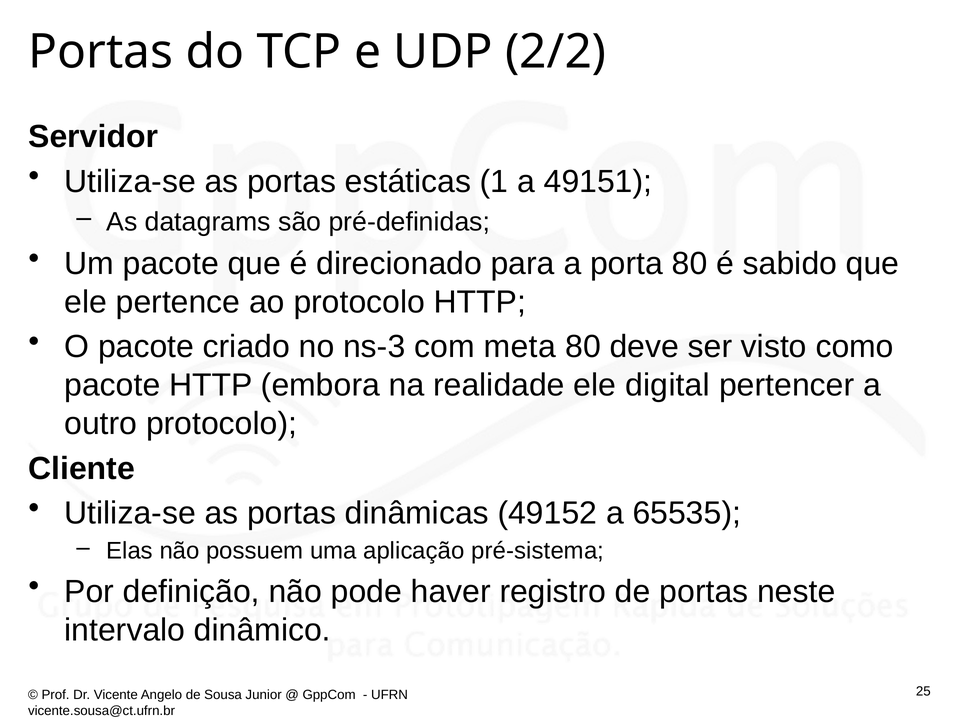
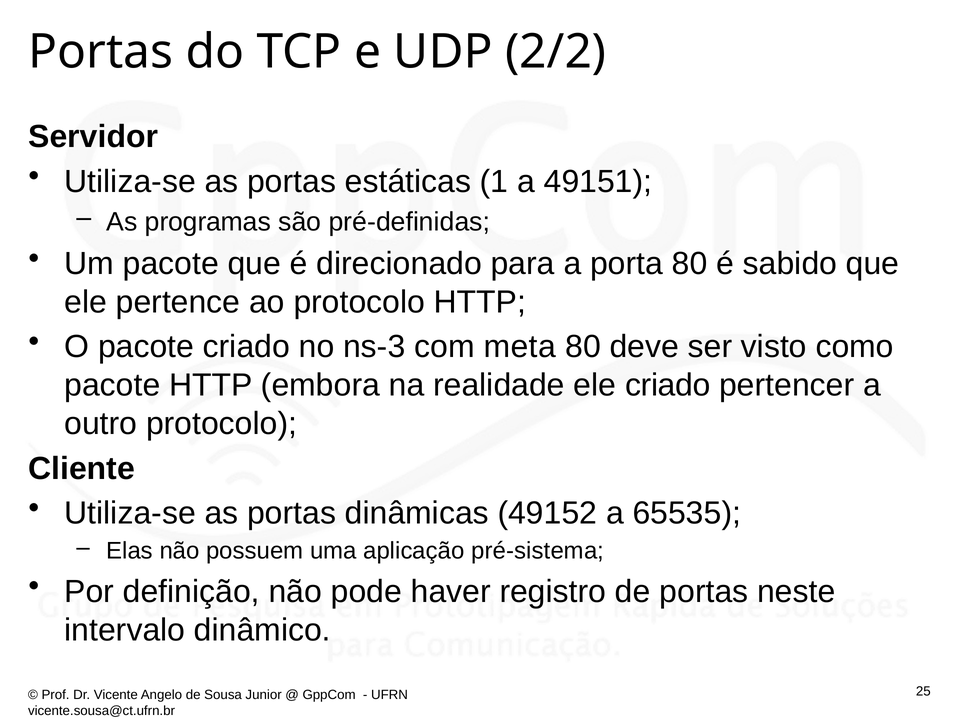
datagrams: datagrams -> programas
ele digital: digital -> criado
